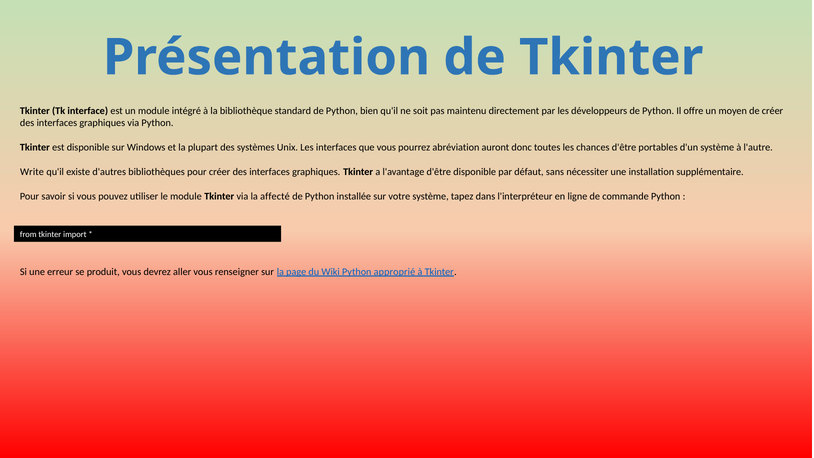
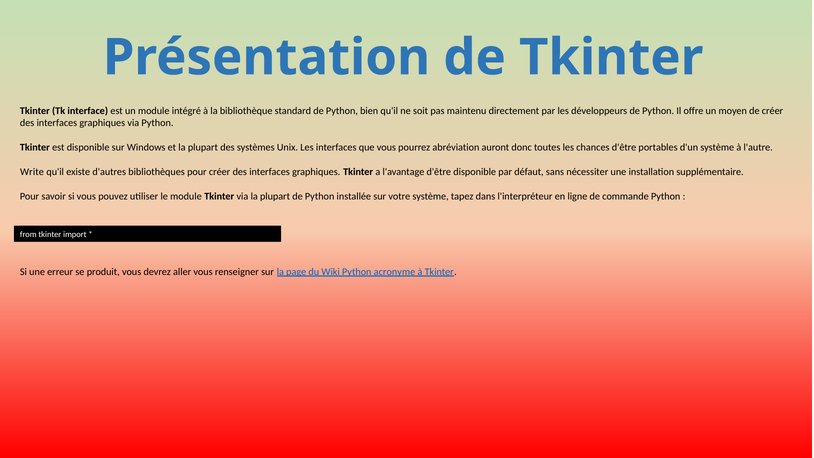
via la affecté: affecté -> plupart
approprié: approprié -> acronyme
